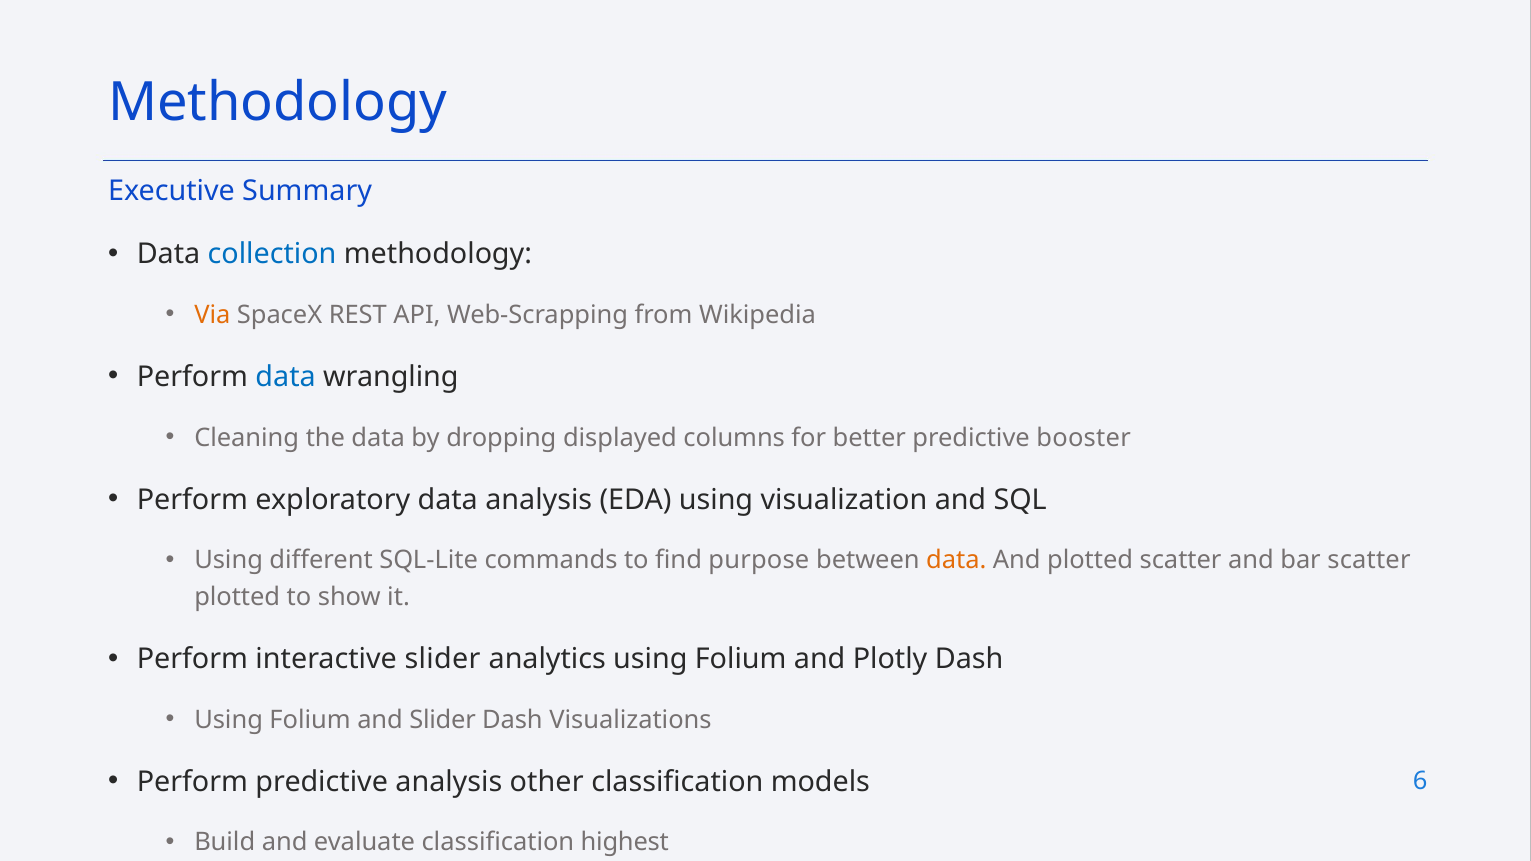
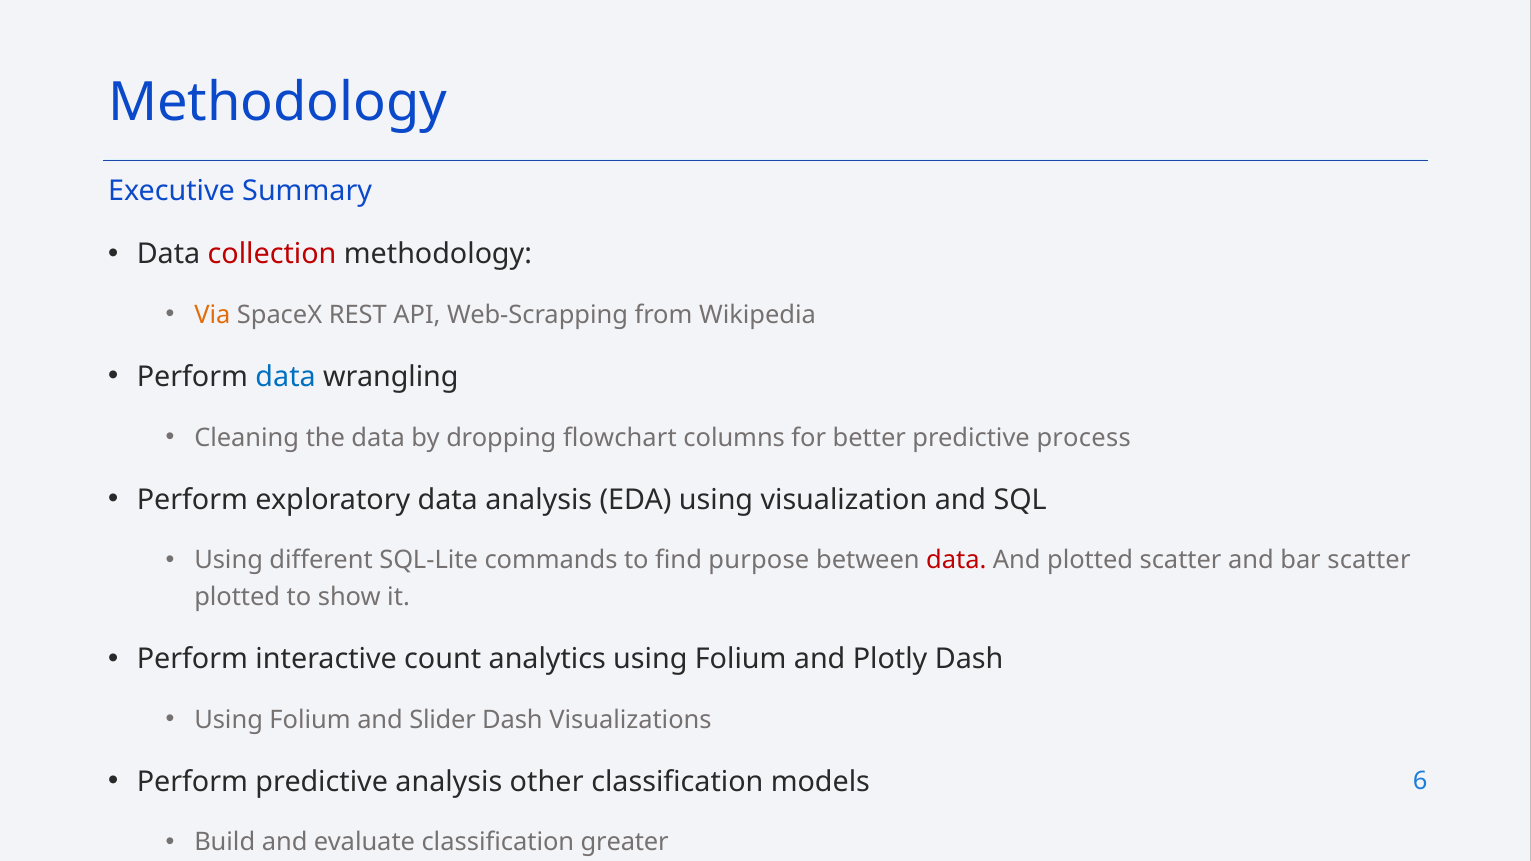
collection colour: blue -> red
displayed: displayed -> flowchart
booster: booster -> process
data at (956, 560) colour: orange -> red
interactive slider: slider -> count
highest: highest -> greater
